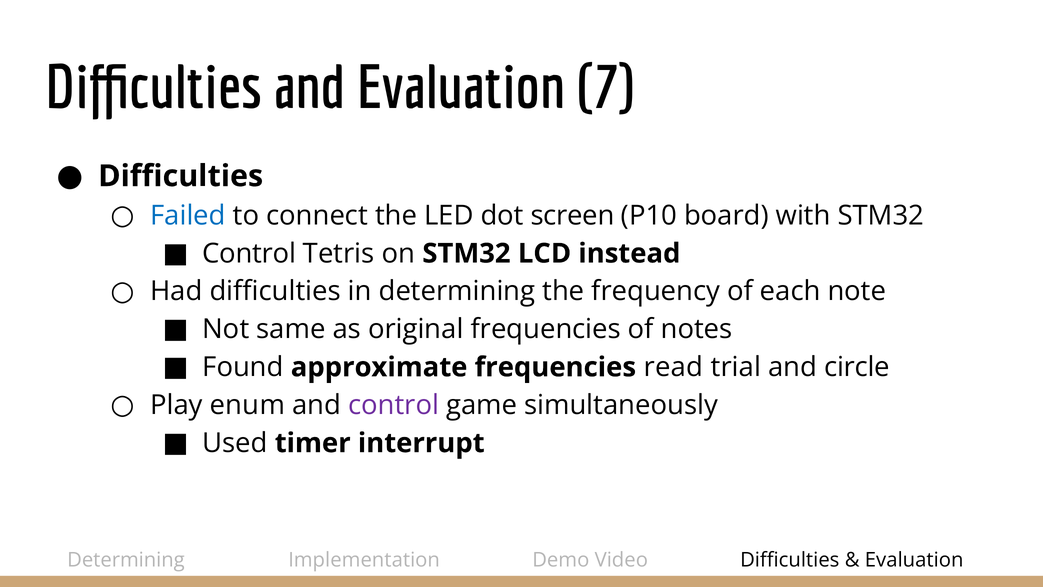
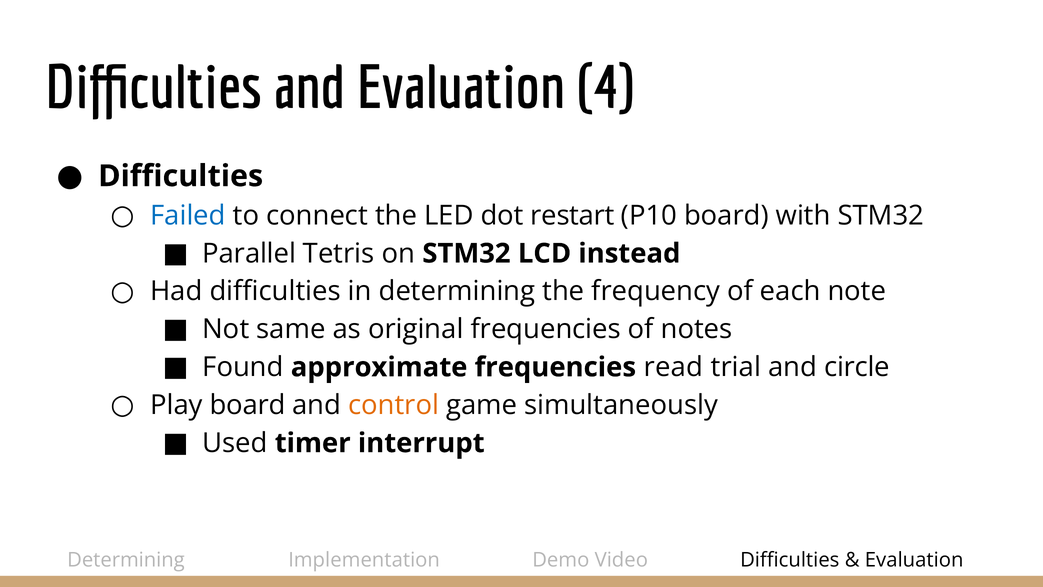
7: 7 -> 4
screen: screen -> restart
Control at (249, 253): Control -> Parallel
Play enum: enum -> board
control at (394, 405) colour: purple -> orange
